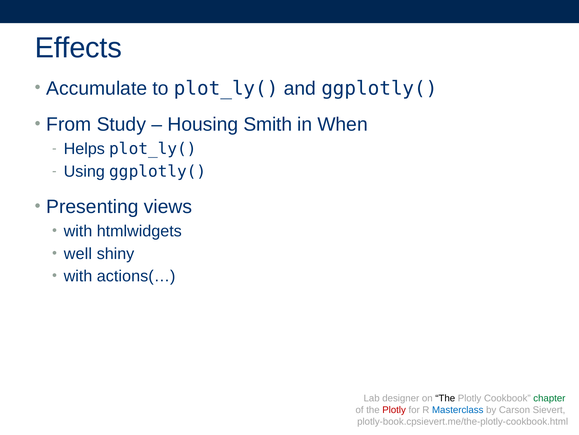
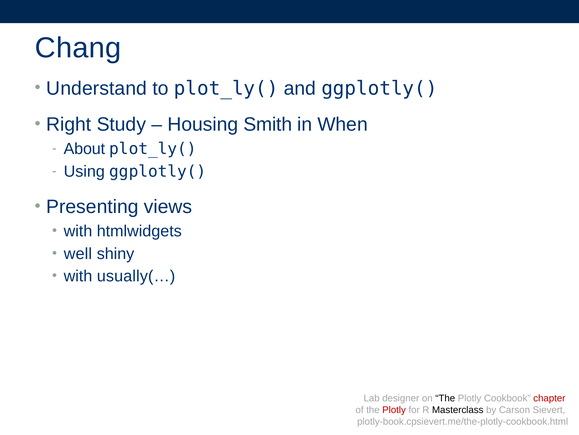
Effects: Effects -> Chang
Accumulate: Accumulate -> Understand
From: From -> Right
Helps: Helps -> About
actions(…: actions(… -> usually(…
chapter colour: green -> red
Masterclass colour: blue -> black
